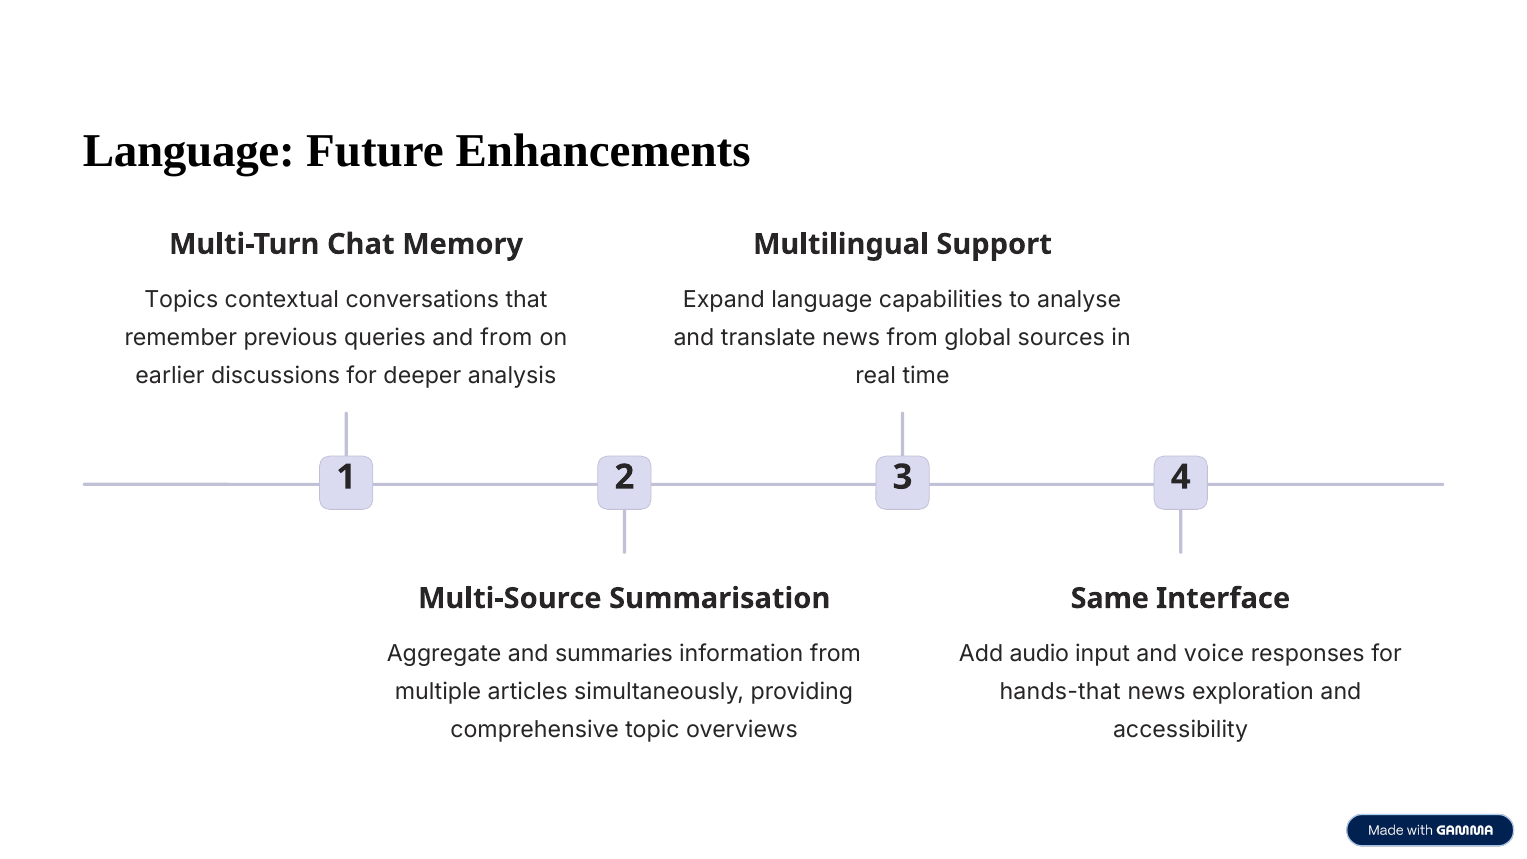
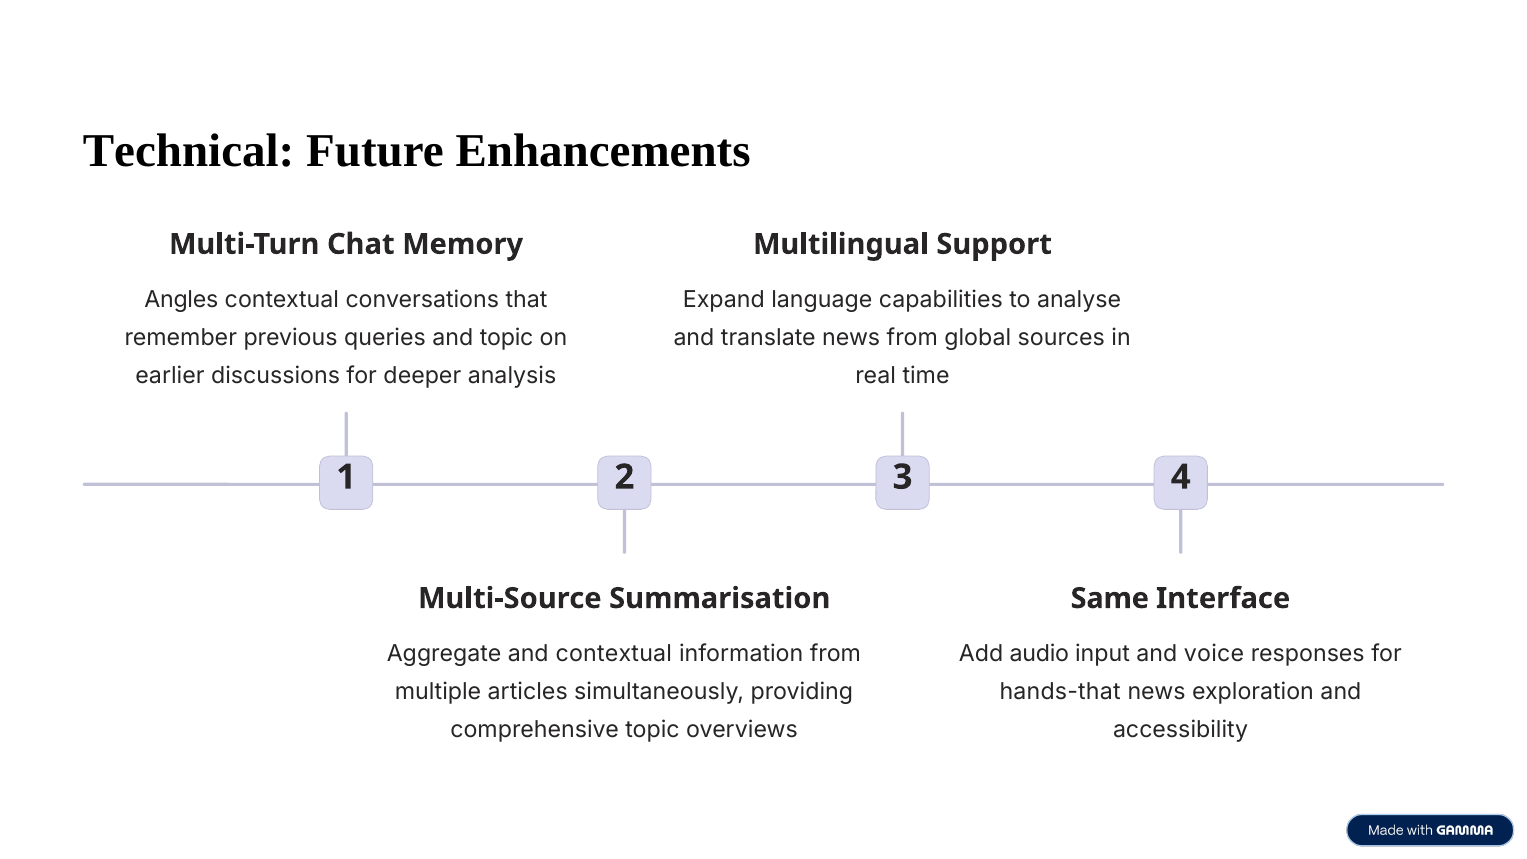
Language at (189, 151): Language -> Technical
Topics: Topics -> Angles
and from: from -> topic
and summaries: summaries -> contextual
